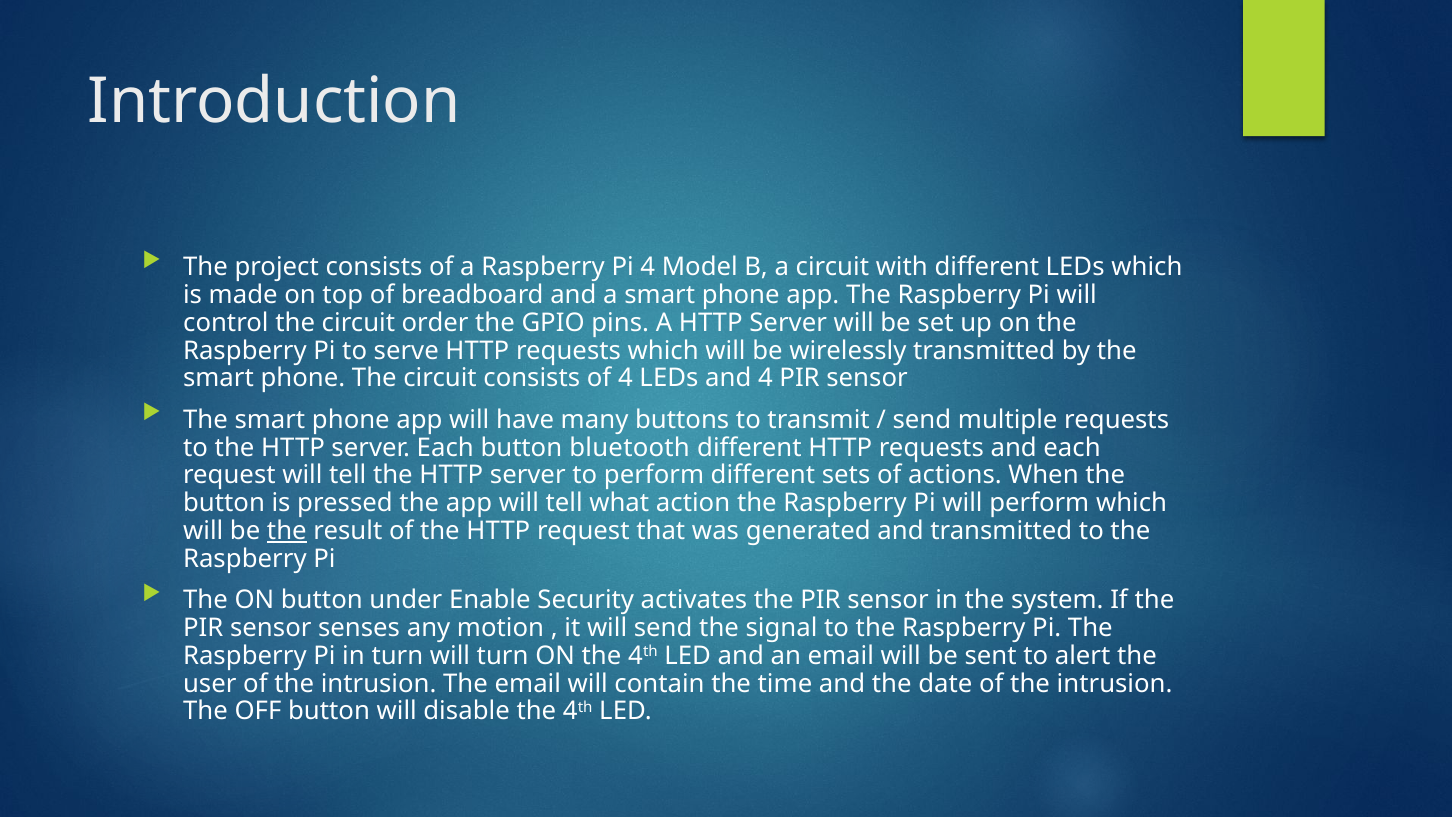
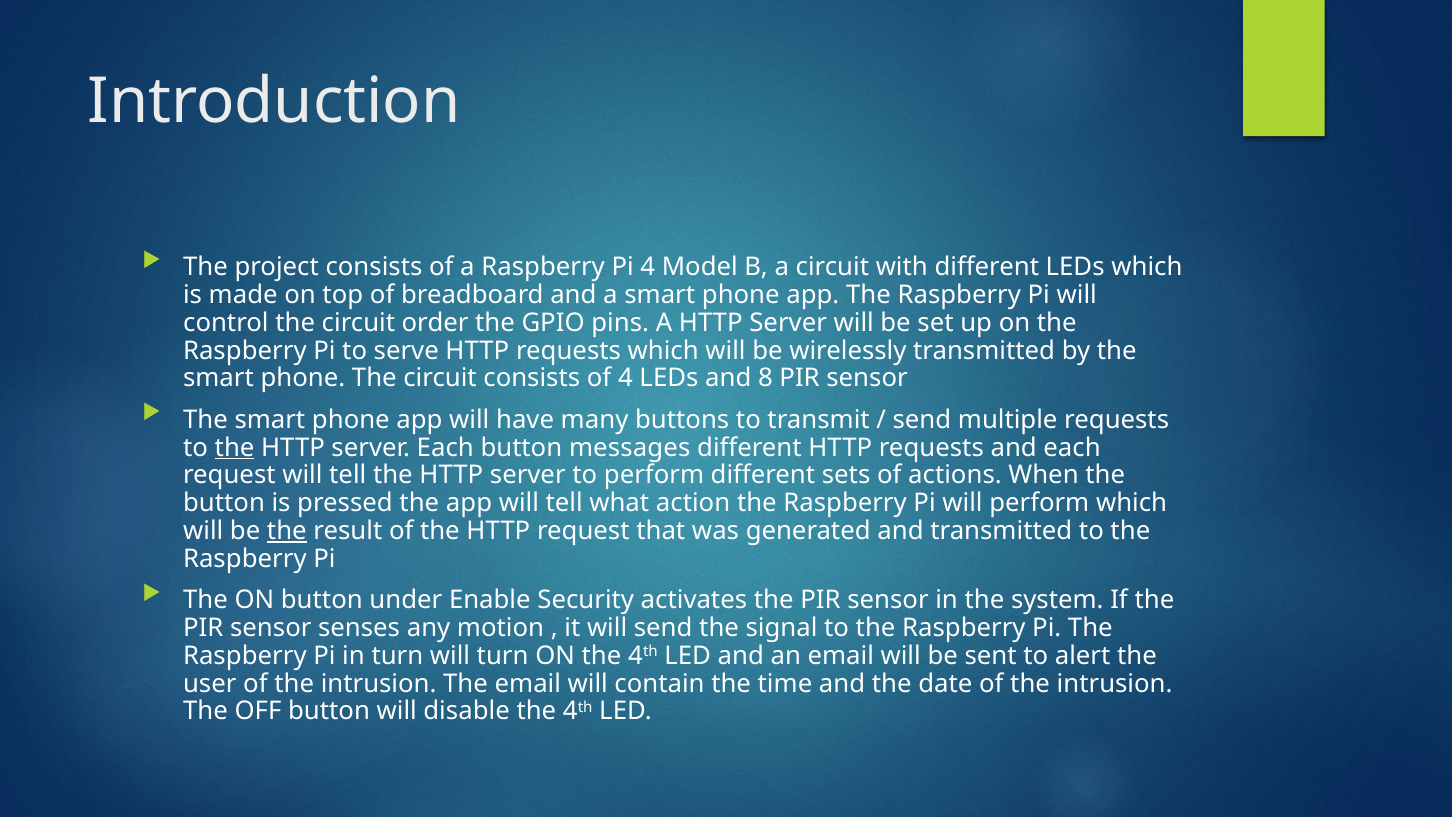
and 4: 4 -> 8
the at (235, 447) underline: none -> present
bluetooth: bluetooth -> messages
